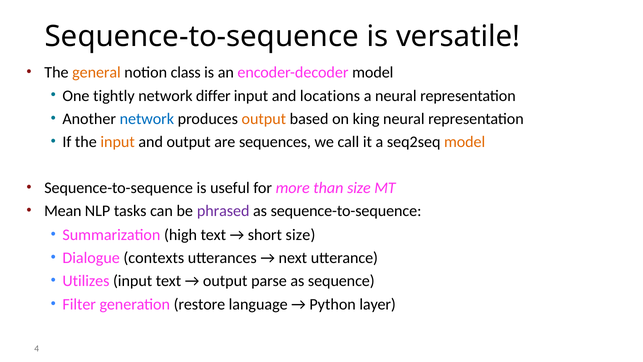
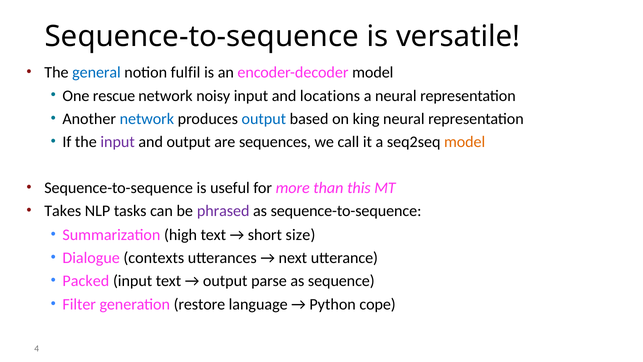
general colour: orange -> blue
class: class -> fulfil
tightly: tightly -> rescue
differ: differ -> noisy
output at (264, 119) colour: orange -> blue
input at (118, 142) colour: orange -> purple
than size: size -> this
Mean: Mean -> Takes
Utilizes: Utilizes -> Packed
layer: layer -> cope
